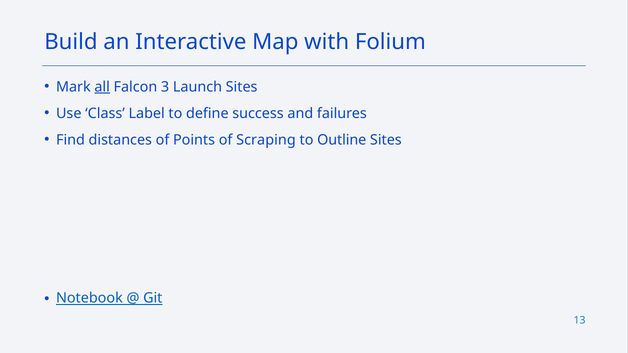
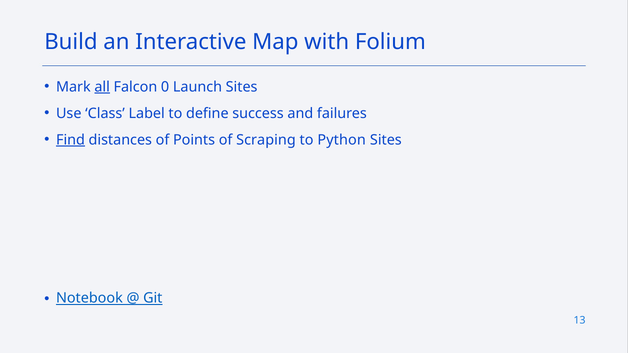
3: 3 -> 0
Find underline: none -> present
Outline: Outline -> Python
